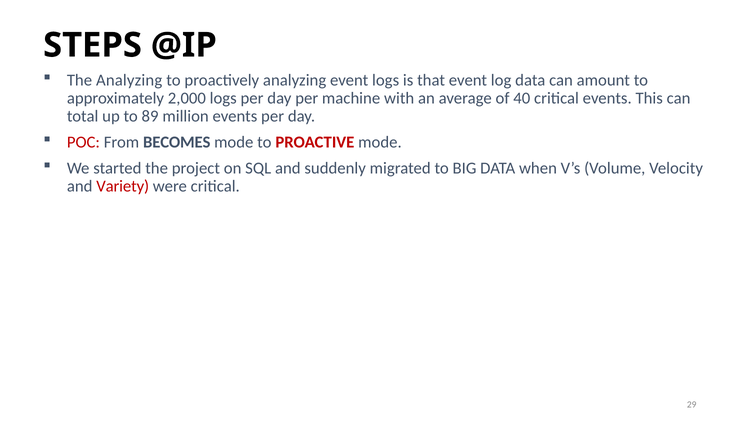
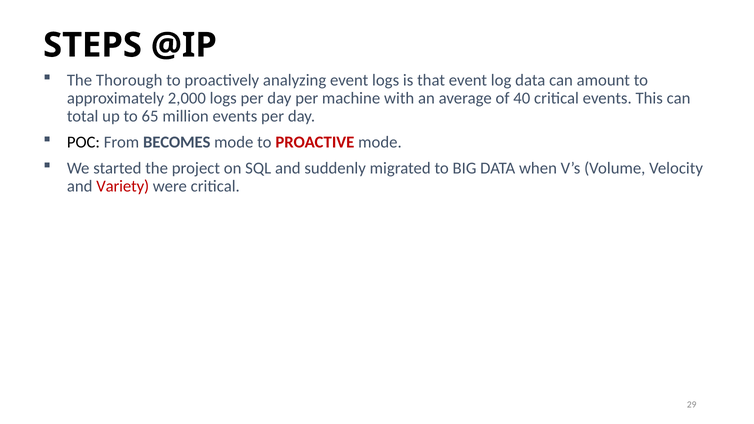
The Analyzing: Analyzing -> Thorough
89: 89 -> 65
POC colour: red -> black
